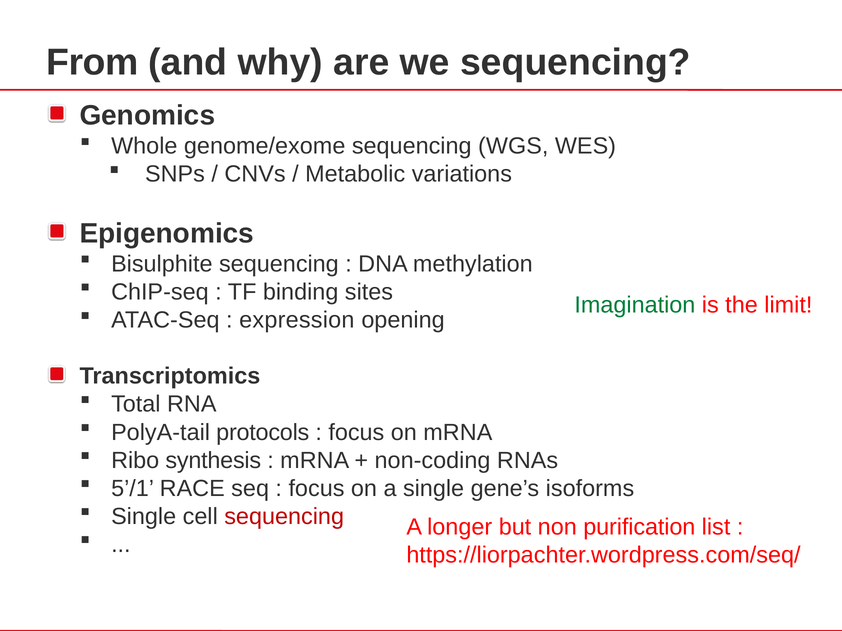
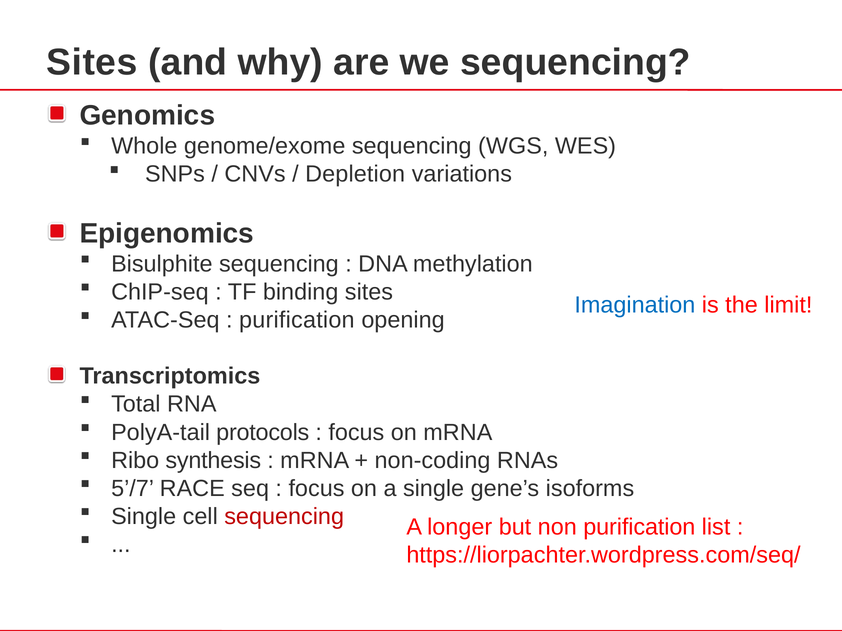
From at (92, 62): From -> Sites
Metabolic: Metabolic -> Depletion
Imagination colour: green -> blue
expression at (297, 320): expression -> purification
5’/1: 5’/1 -> 5’/7
